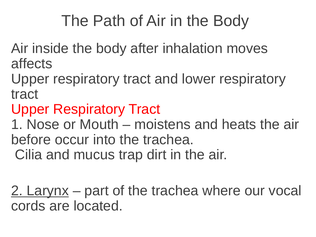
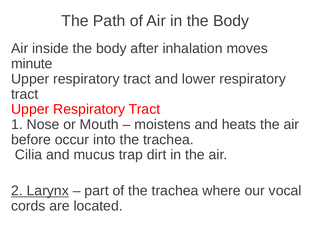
affects: affects -> minute
